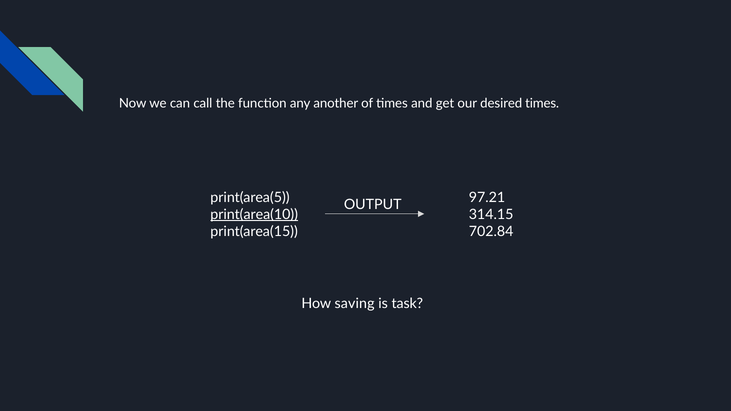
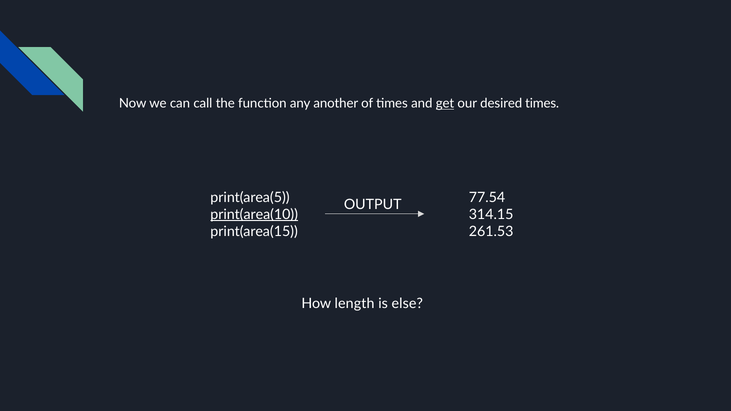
get underline: none -> present
97.21: 97.21 -> 77.54
702.84: 702.84 -> 261.53
saving: saving -> length
task: task -> else
